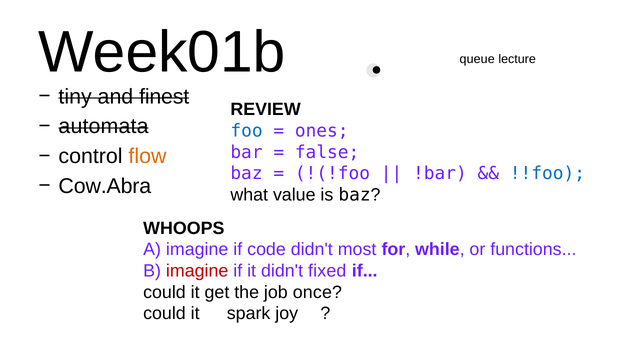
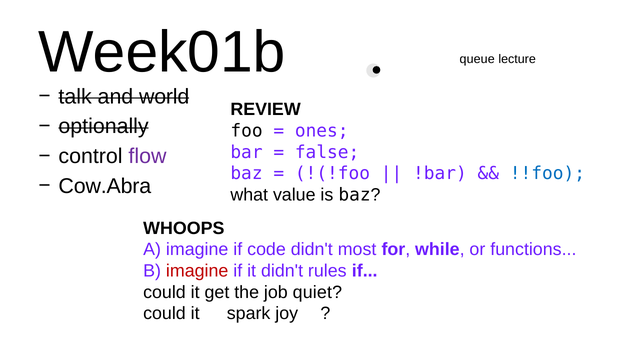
tiny: tiny -> talk
finest: finest -> world
automata: automata -> optionally
foo colour: blue -> black
flow colour: orange -> purple
fixed: fixed -> rules
once: once -> quiet
